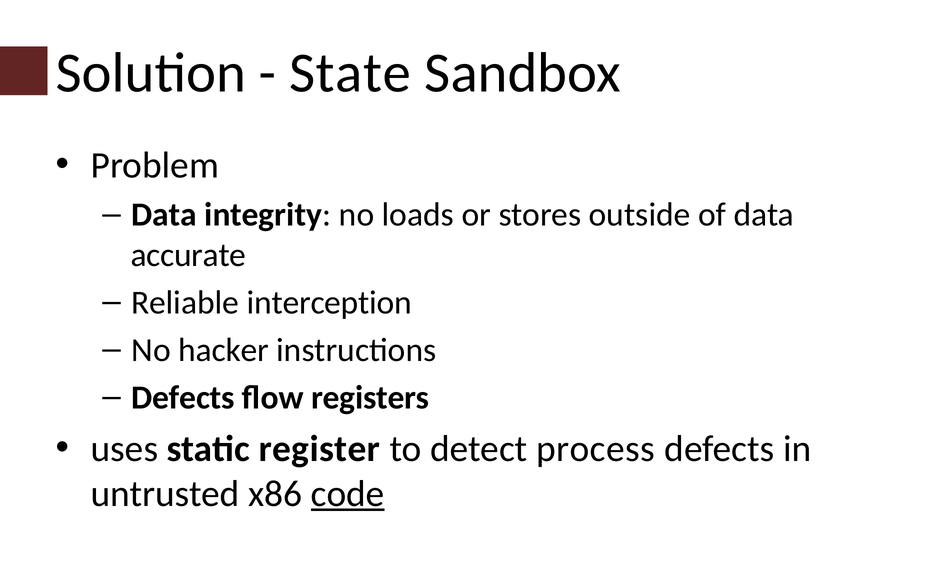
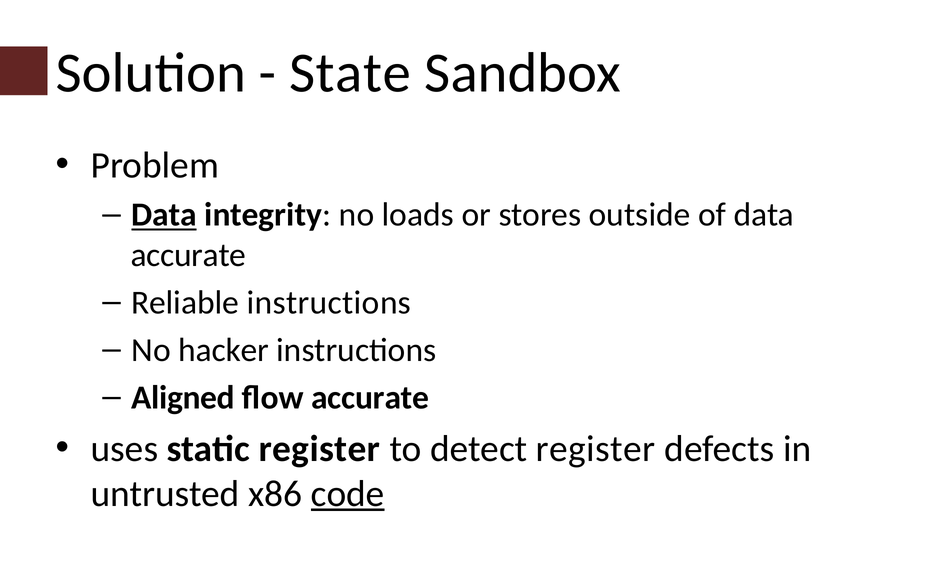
Data at (164, 215) underline: none -> present
Reliable interception: interception -> instructions
Defects at (183, 398): Defects -> Aligned
flow registers: registers -> accurate
detect process: process -> register
